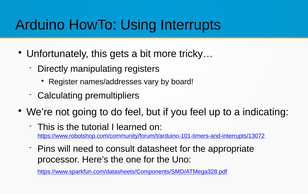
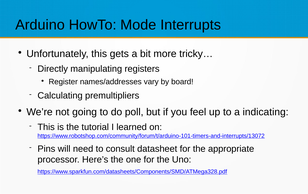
Using: Using -> Mode
do feel: feel -> poll
